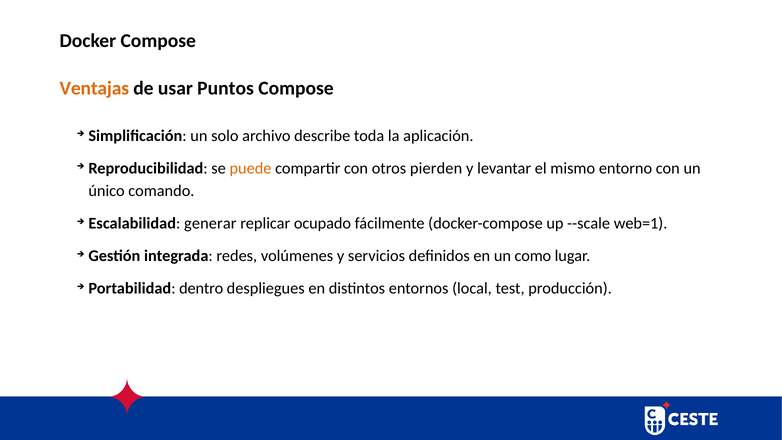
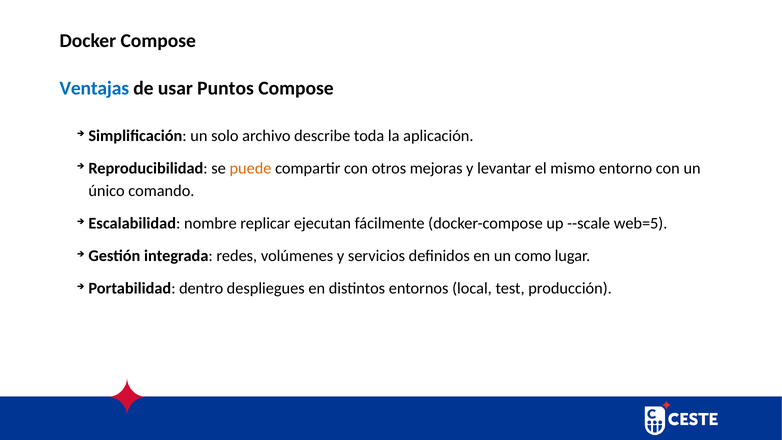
Ventajas colour: orange -> blue
pierden: pierden -> mejoras
generar: generar -> nombre
ocupado: ocupado -> ejecutan
web=1: web=1 -> web=5
